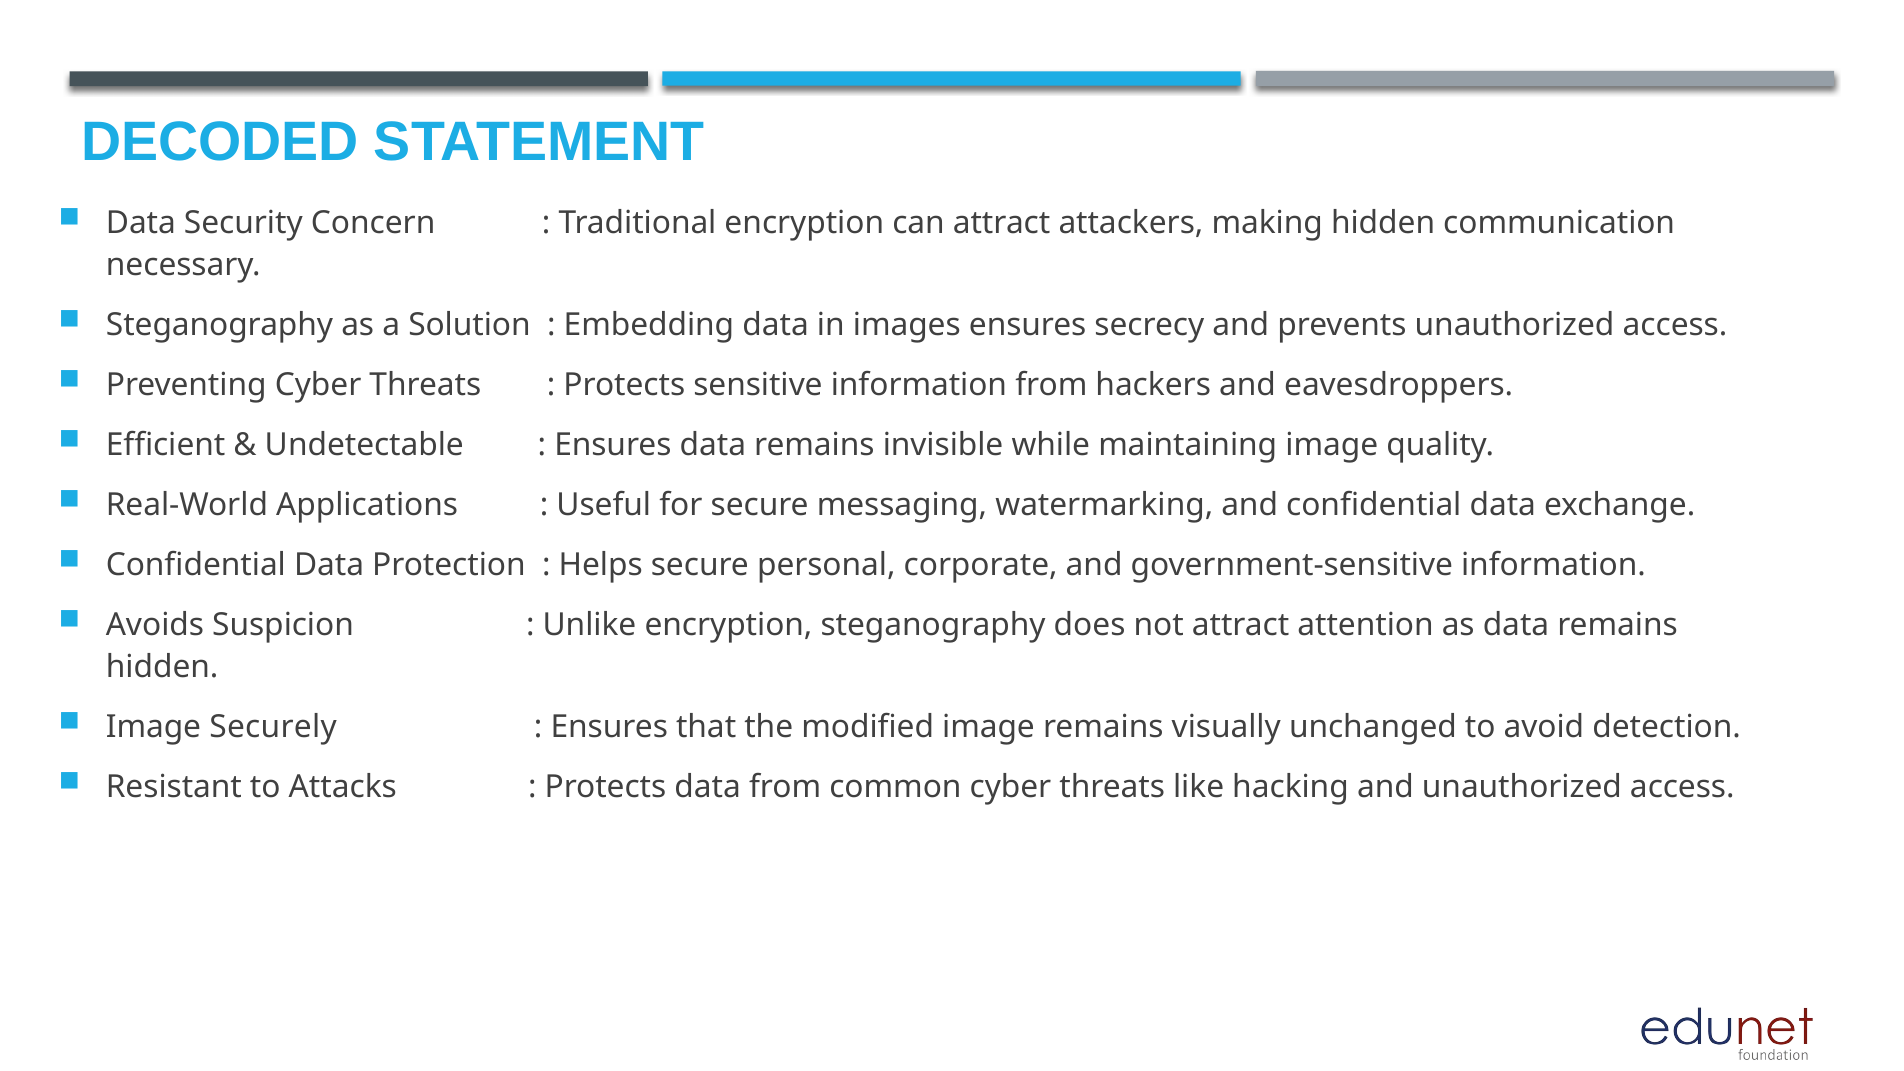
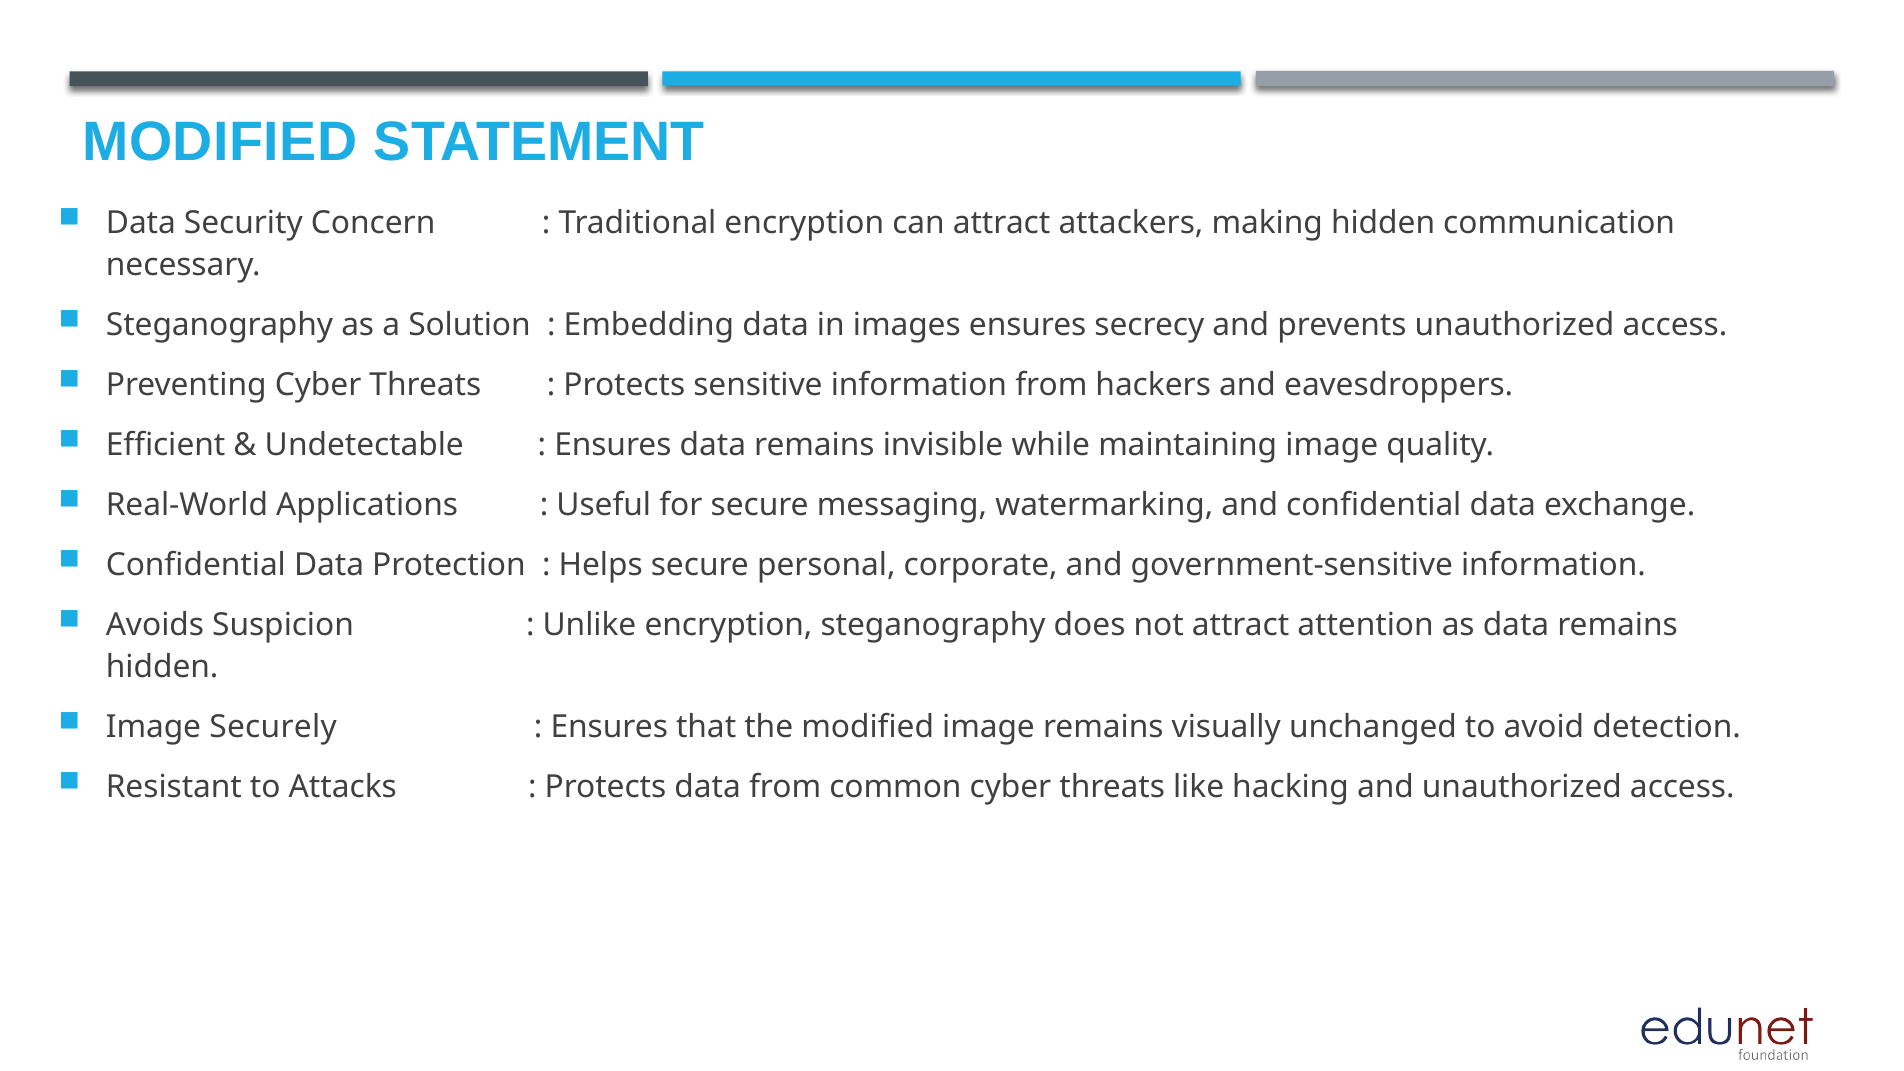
DECODED at (220, 142): DECODED -> MODIFIED
